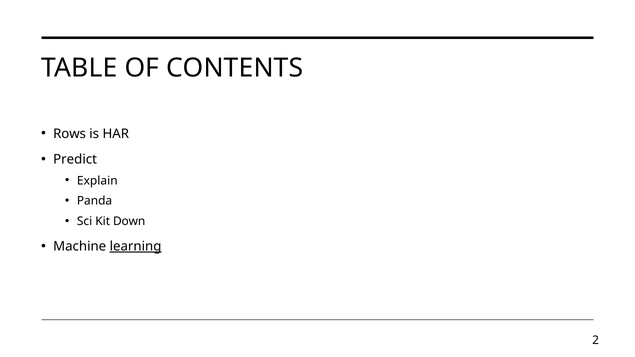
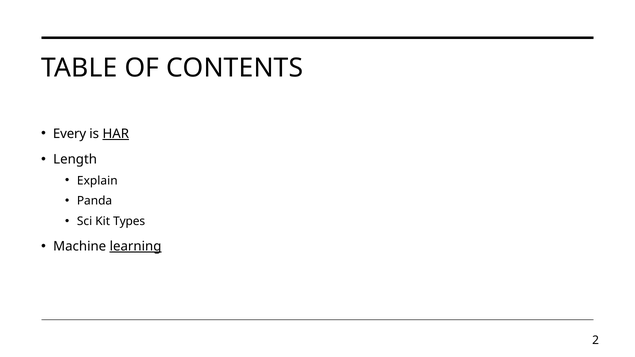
Rows: Rows -> Every
HAR underline: none -> present
Predict: Predict -> Length
Down: Down -> Types
